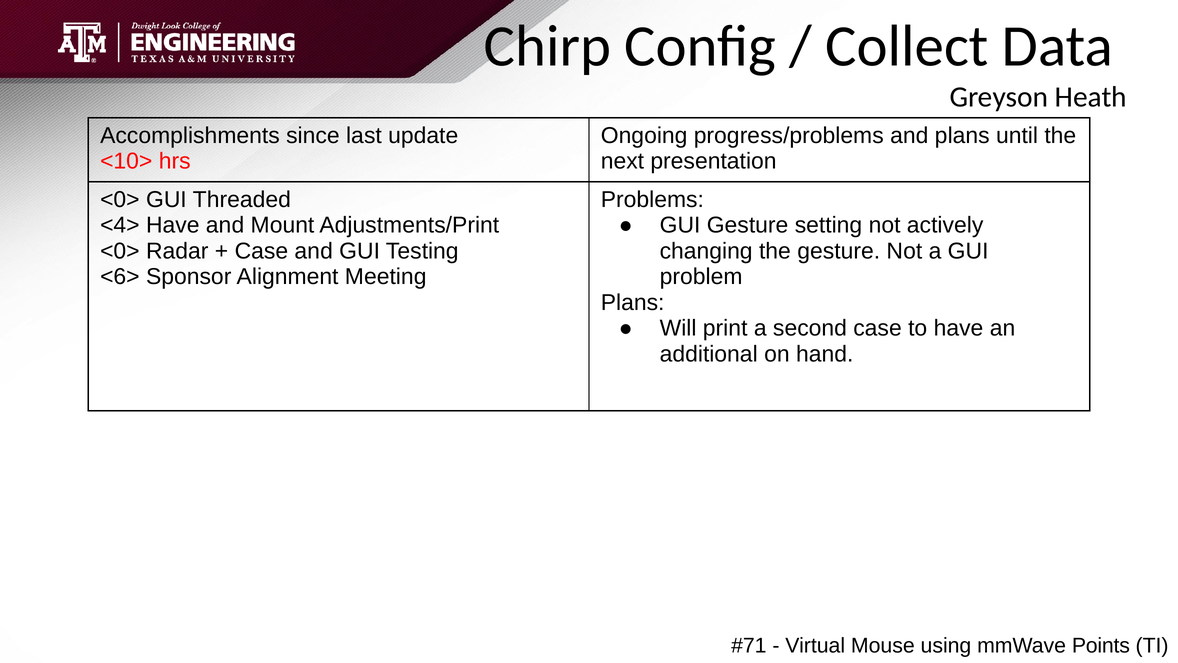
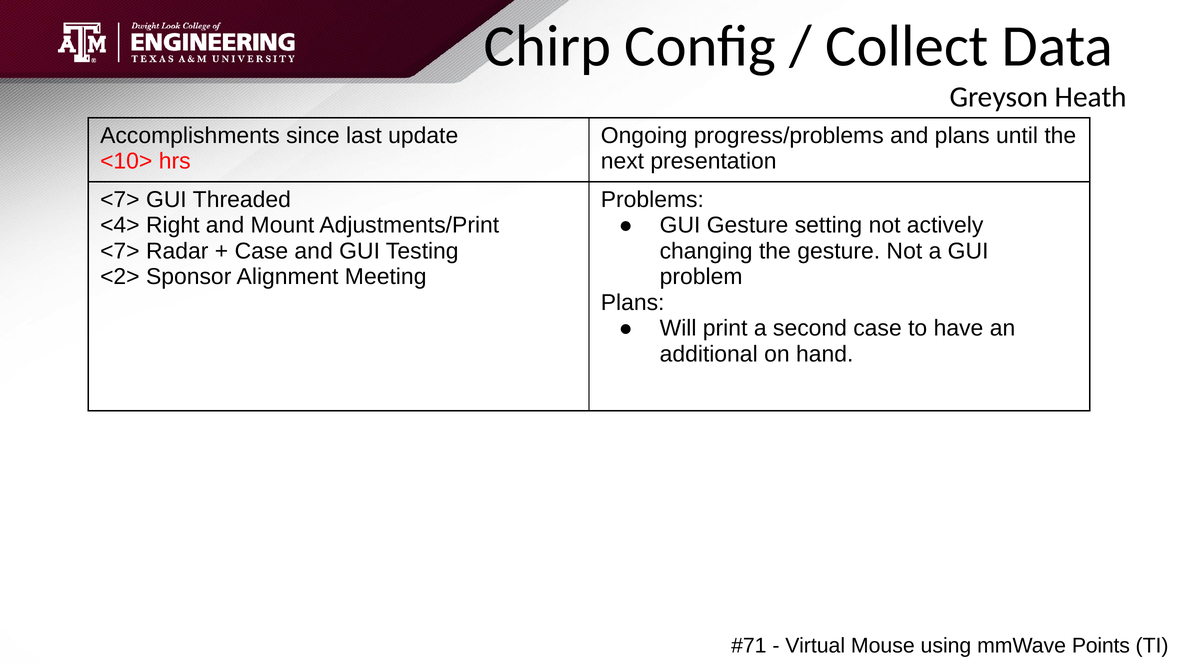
<0> at (120, 199): <0> -> <7>
<4> Have: Have -> Right
<0> at (120, 251): <0> -> <7>
<6>: <6> -> <2>
